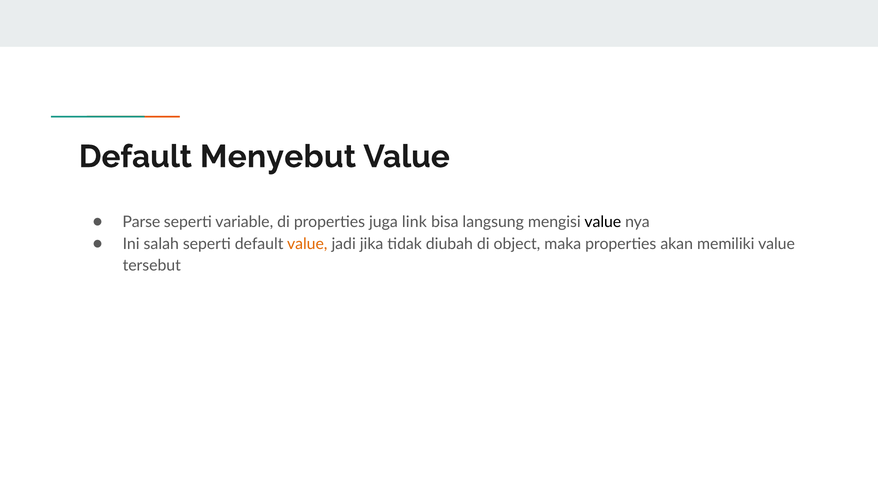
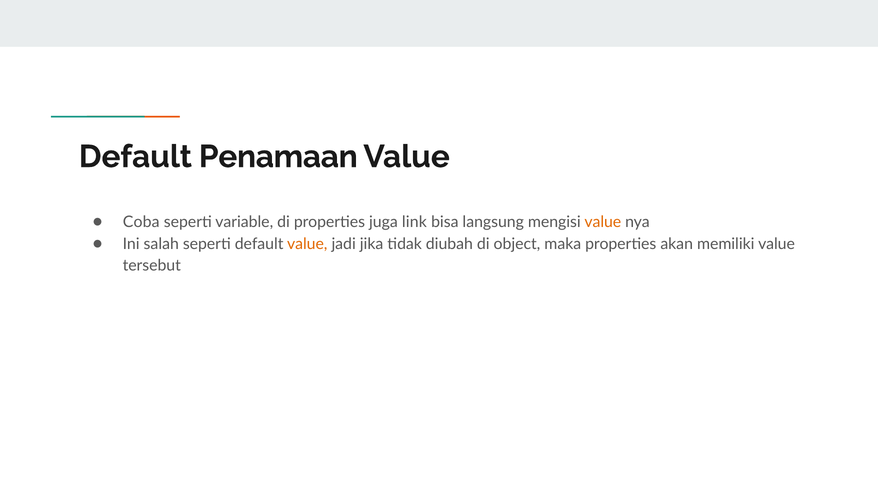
Menyebut: Menyebut -> Penamaan
Parse: Parse -> Coba
value at (603, 222) colour: black -> orange
